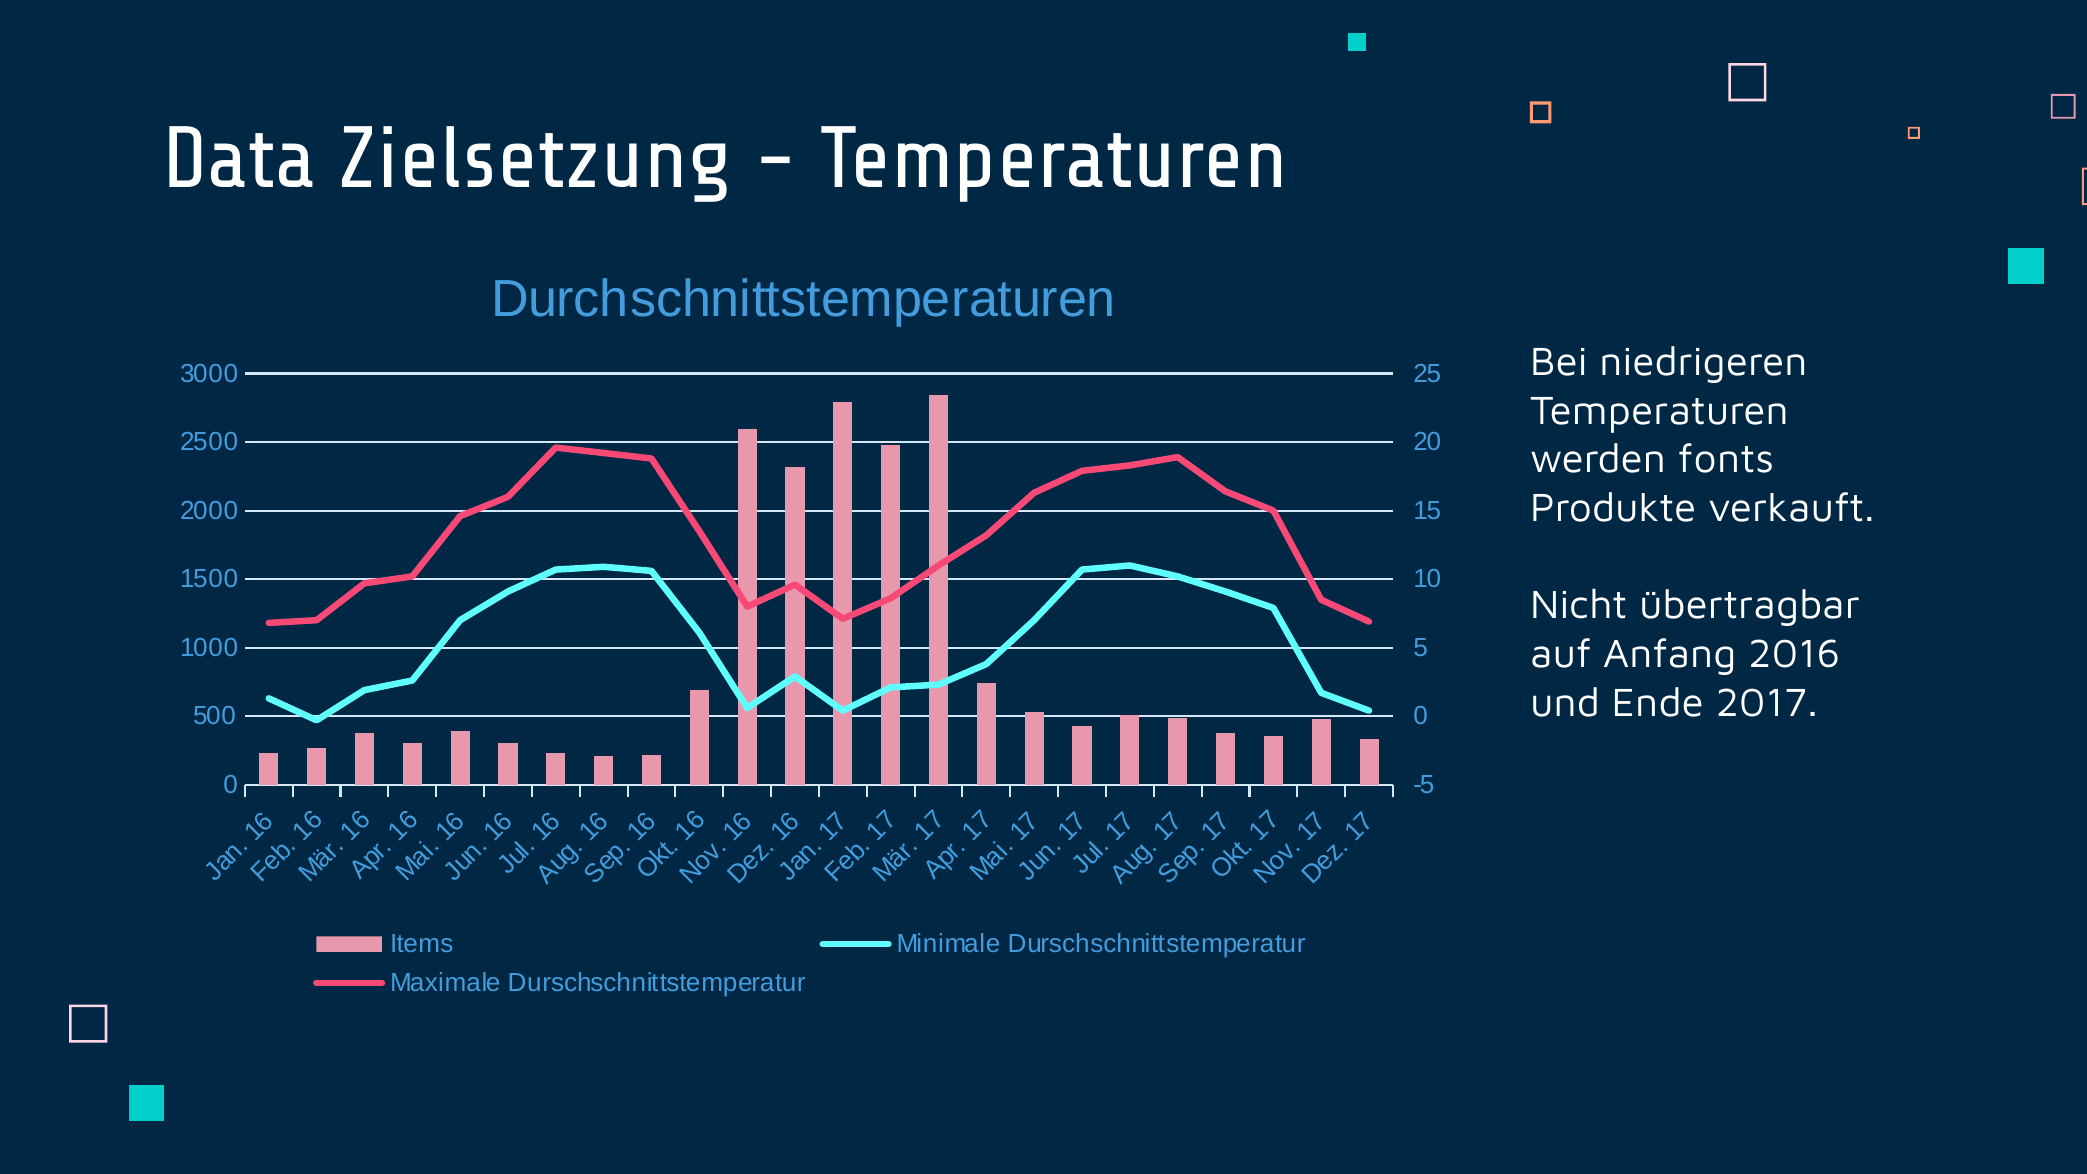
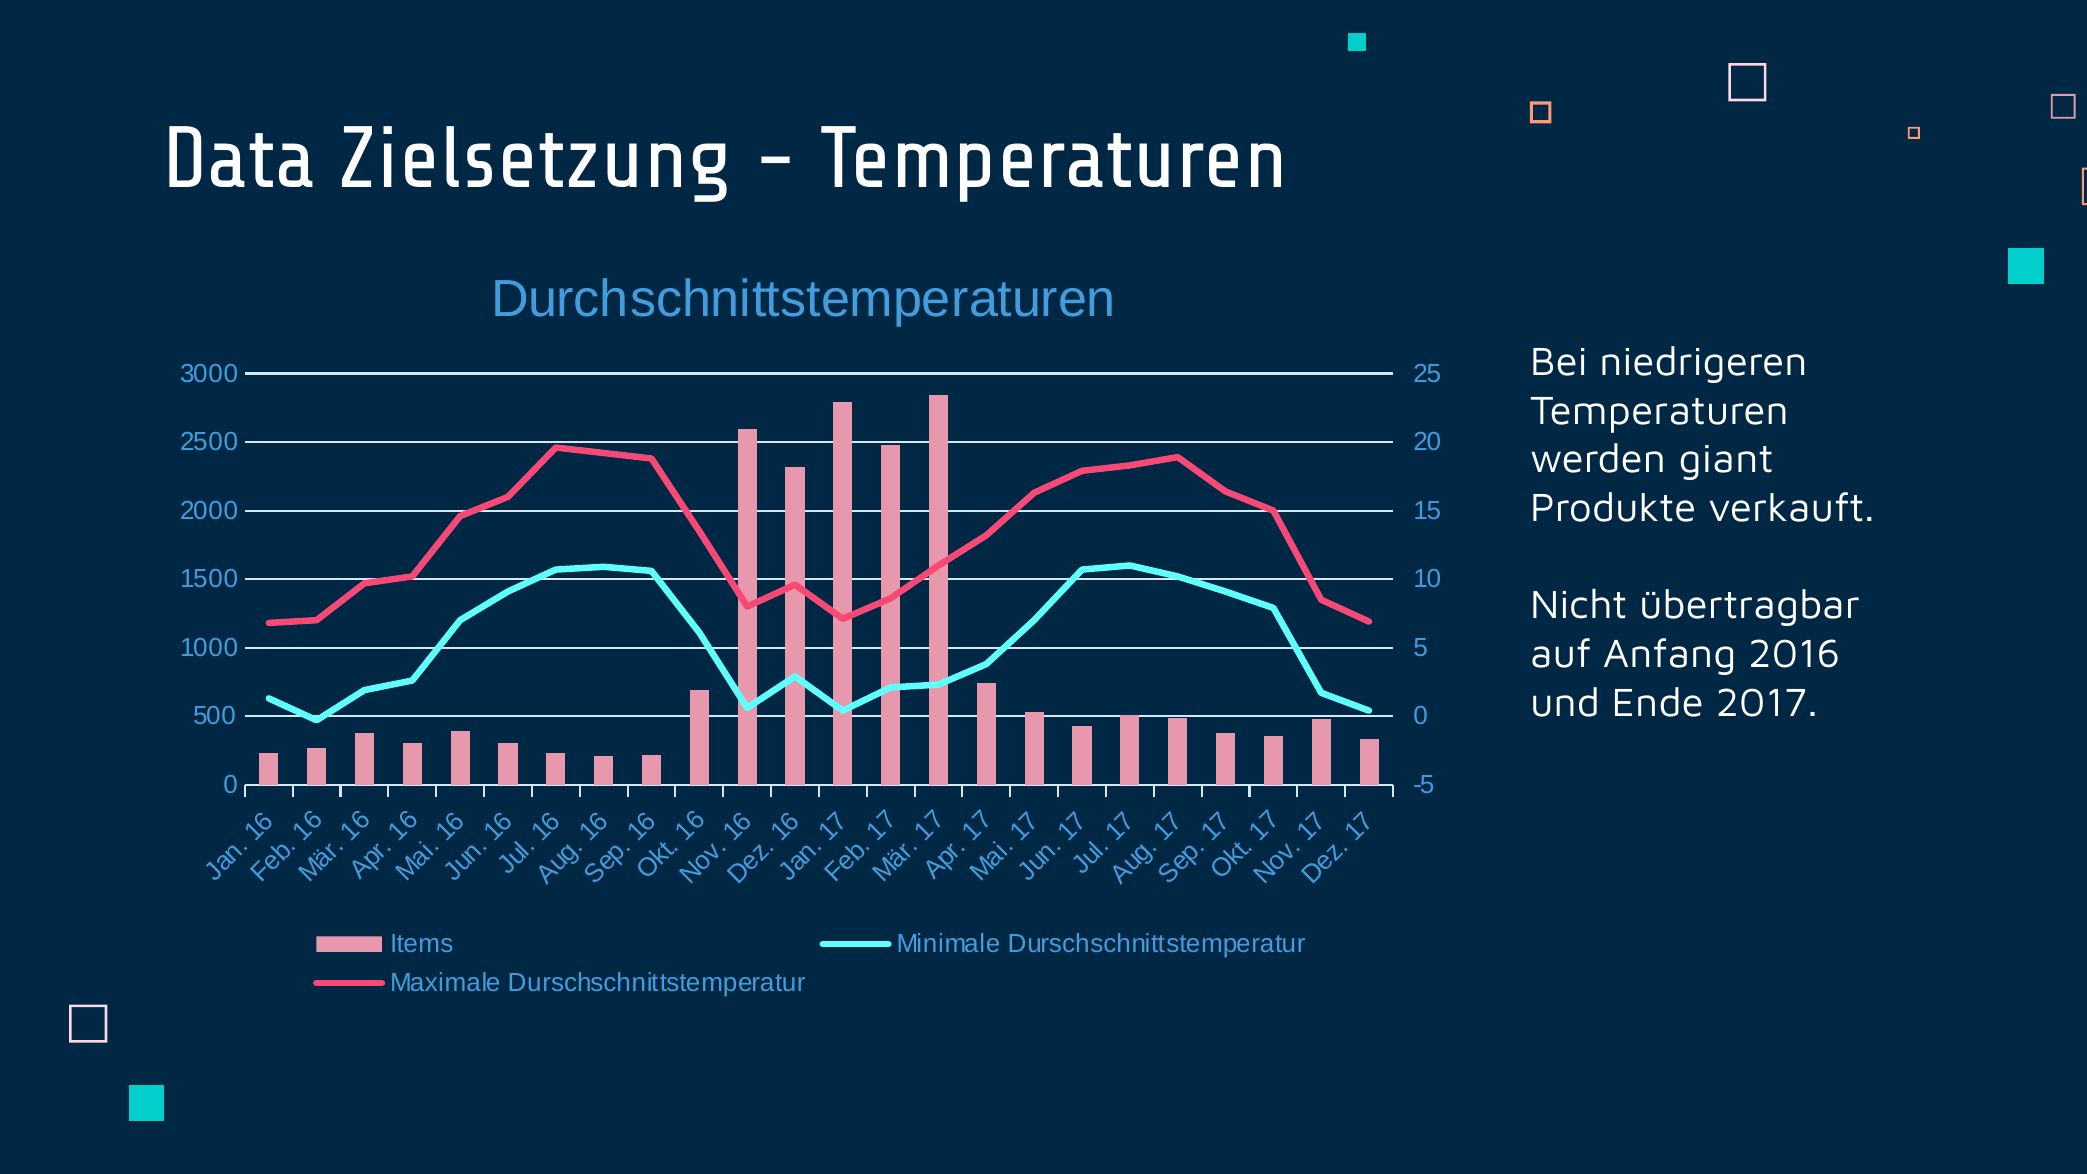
fonts: fonts -> giant
